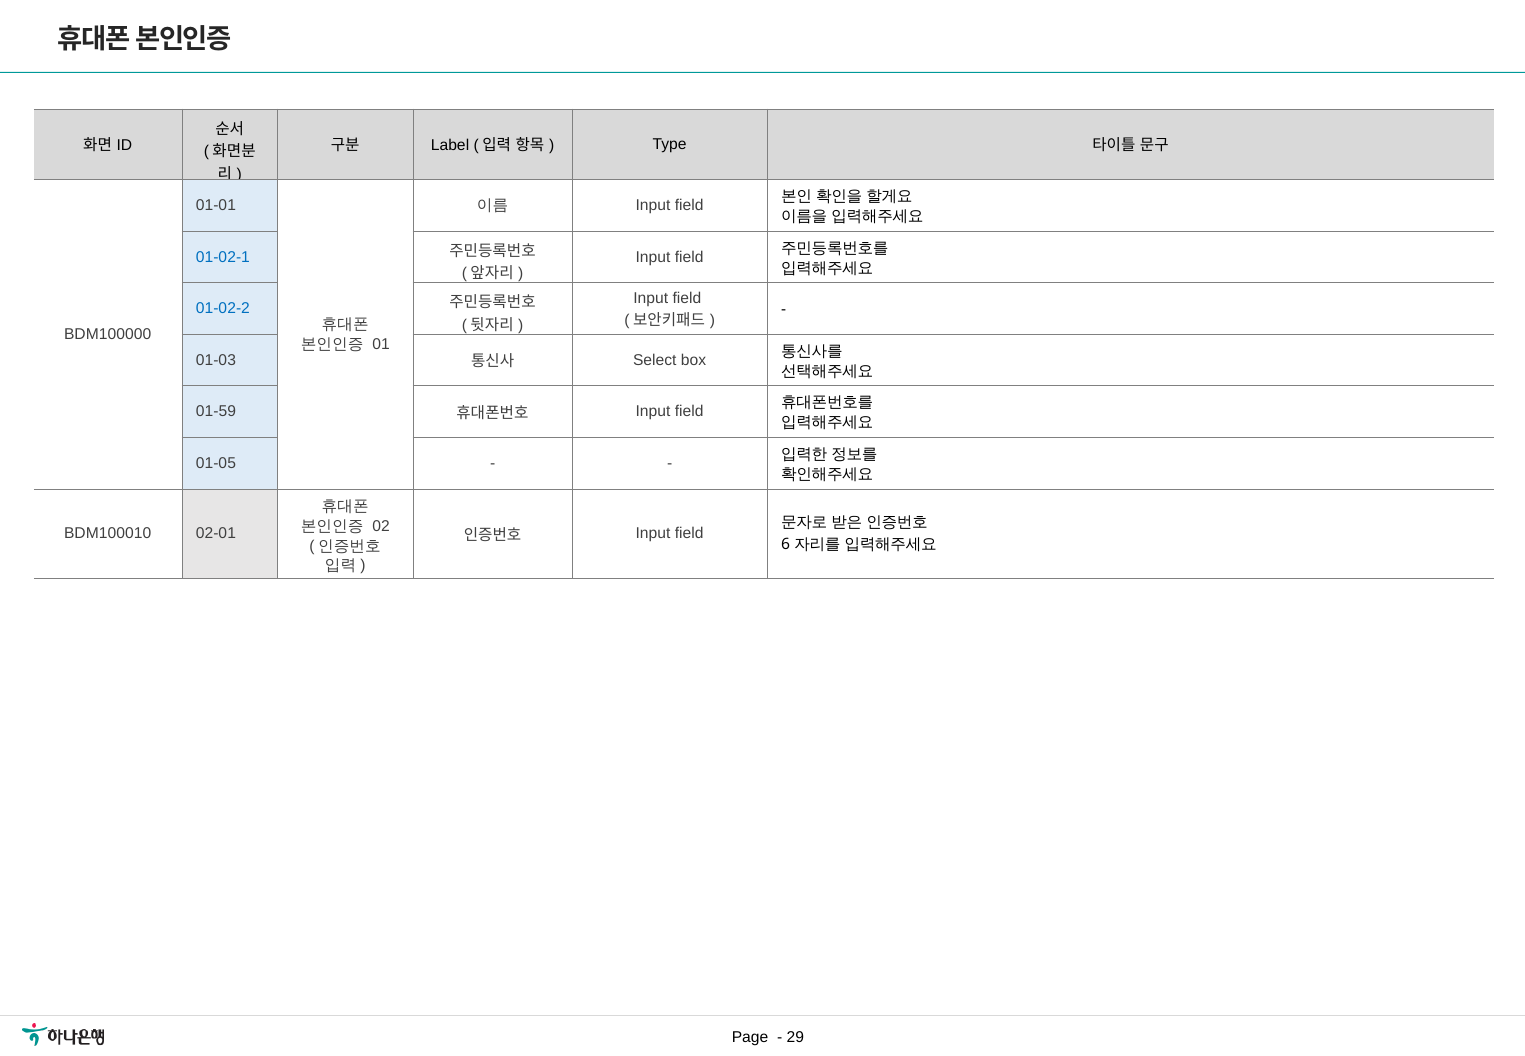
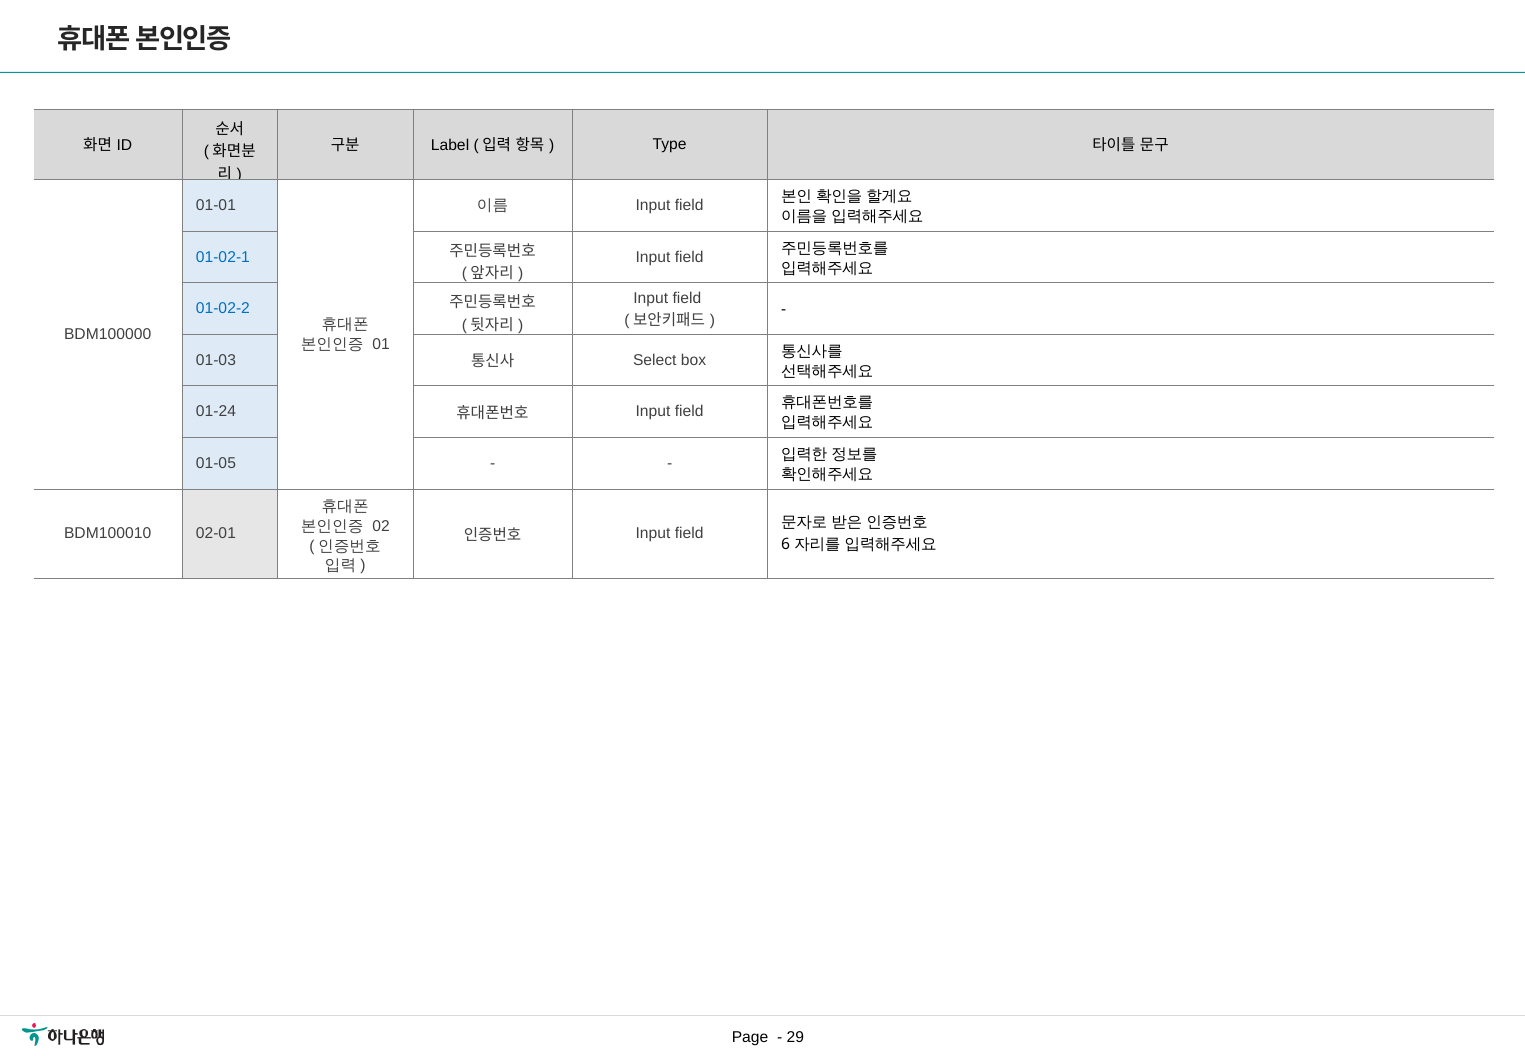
01-59: 01-59 -> 01-24
